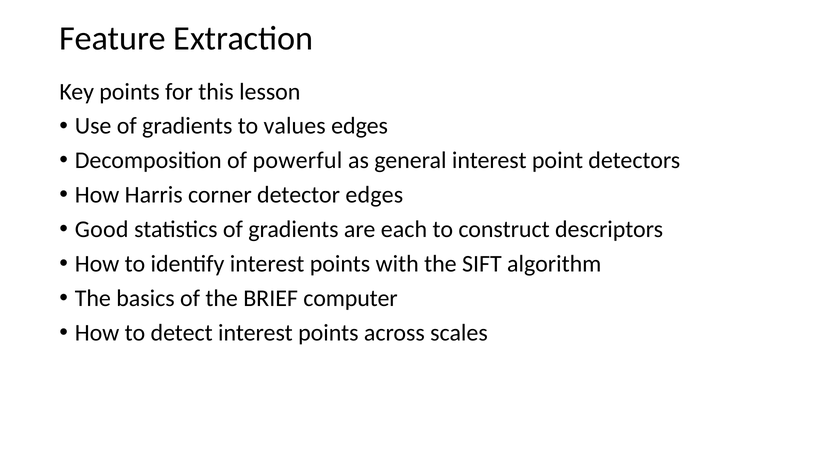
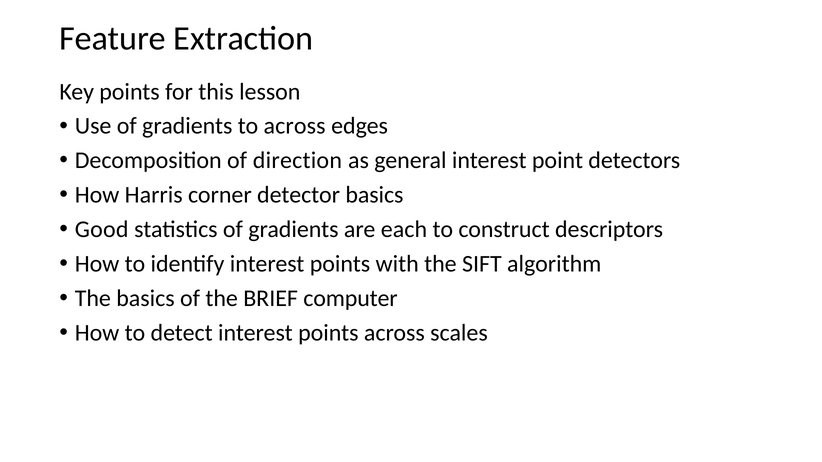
to values: values -> across
powerful: powerful -> direction
detector edges: edges -> basics
